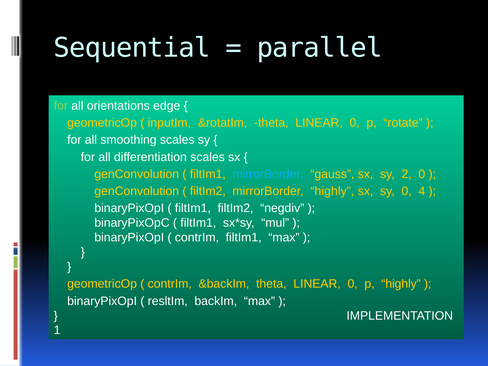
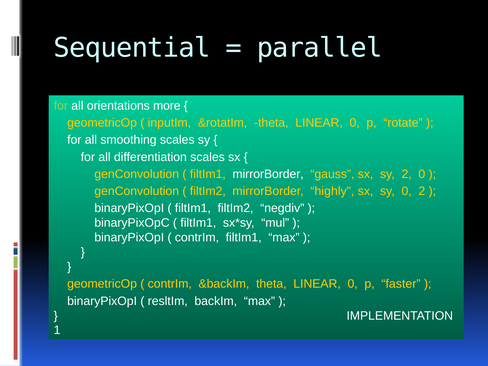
edge: edge -> more
mirrorBorder at (268, 174) colour: light blue -> white
0 4: 4 -> 2
p highly: highly -> faster
